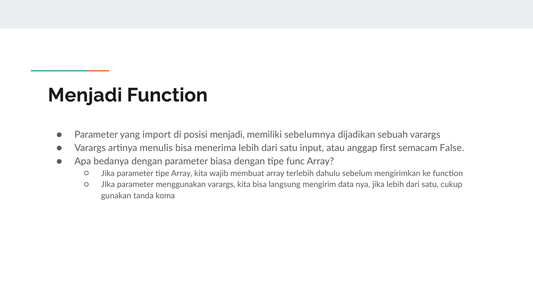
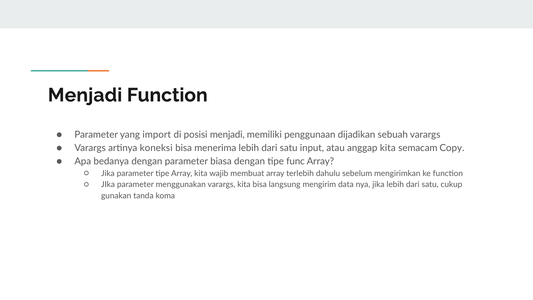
sebelumnya: sebelumnya -> penggunaan
menulis: menulis -> koneksi
anggap first: first -> kita
False: False -> Copy
